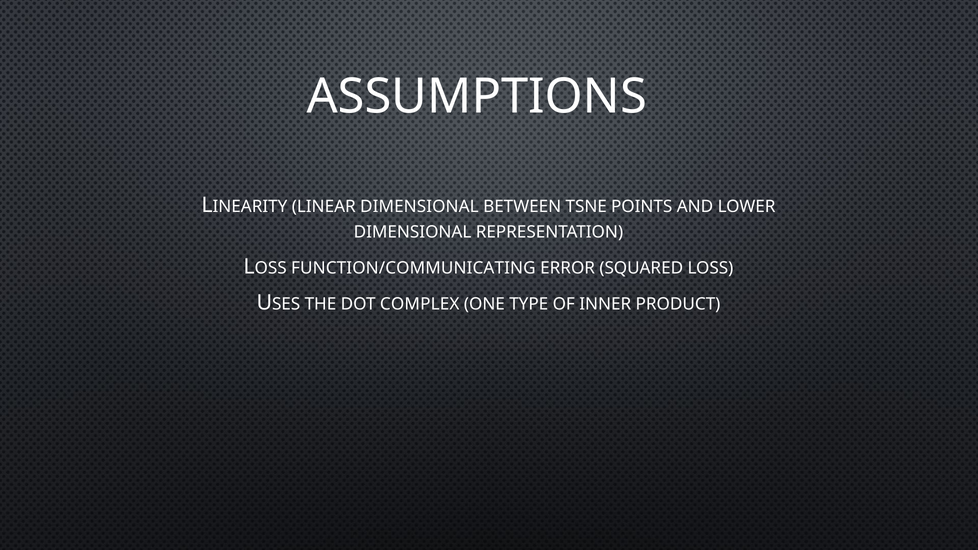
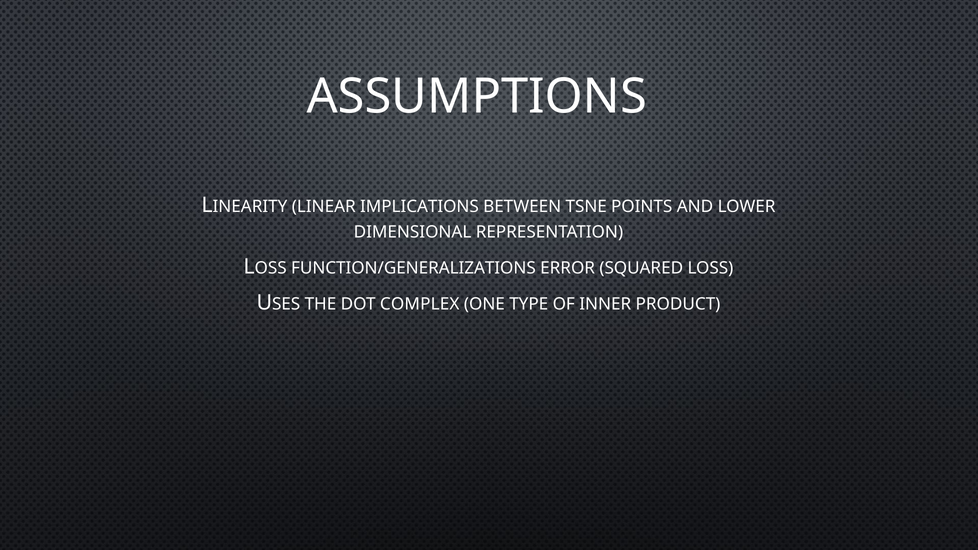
LINEAR DIMENSIONAL: DIMENSIONAL -> IMPLICATIONS
FUNCTION/COMMUNICATING: FUNCTION/COMMUNICATING -> FUNCTION/GENERALIZATIONS
